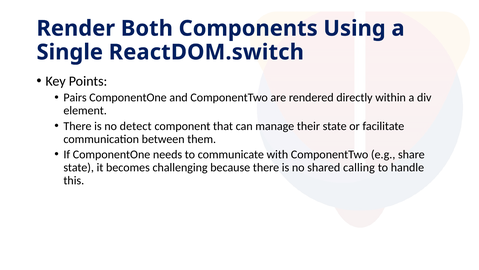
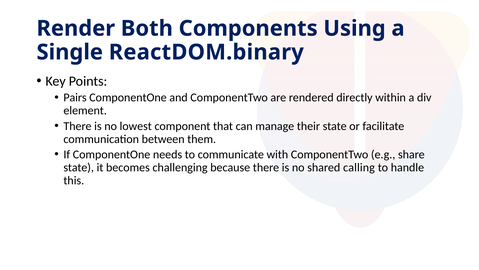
ReactDOM.switch: ReactDOM.switch -> ReactDOM.binary
detect: detect -> lowest
